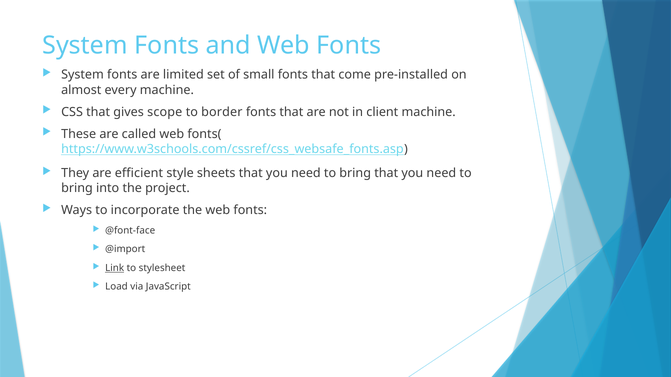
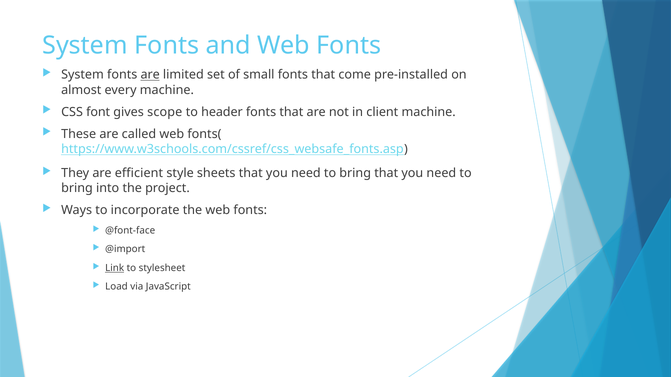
are at (150, 75) underline: none -> present
CSS that: that -> font
border: border -> header
